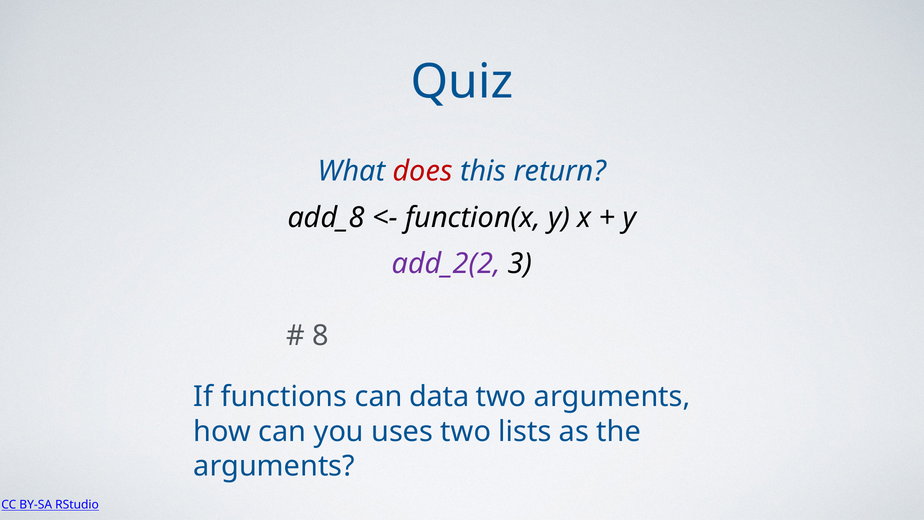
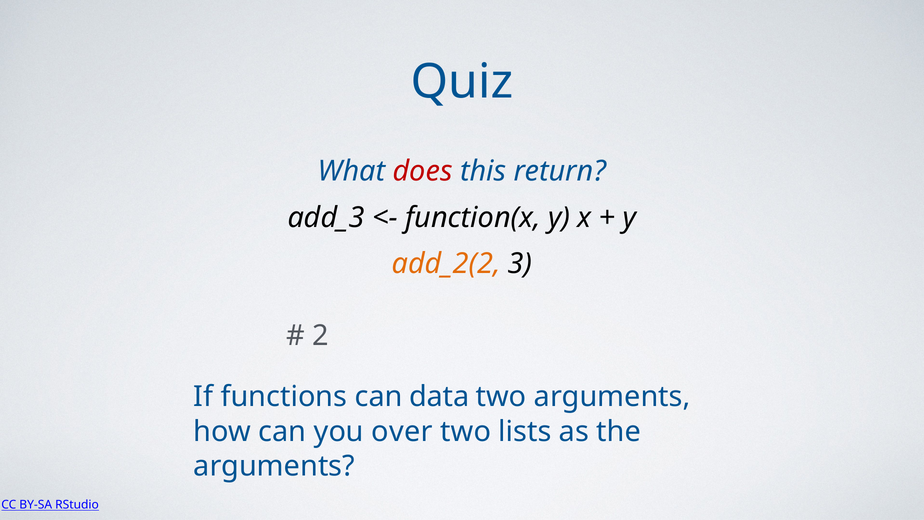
add_8: add_8 -> add_3
add_2(2 colour: purple -> orange
8: 8 -> 2
uses: uses -> over
